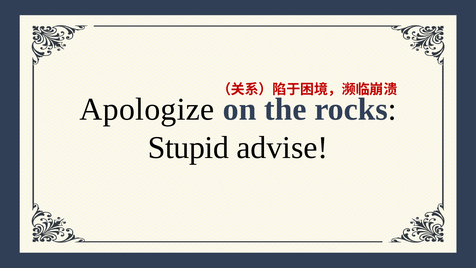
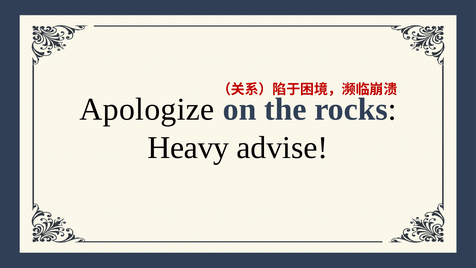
Stupid: Stupid -> Heavy
